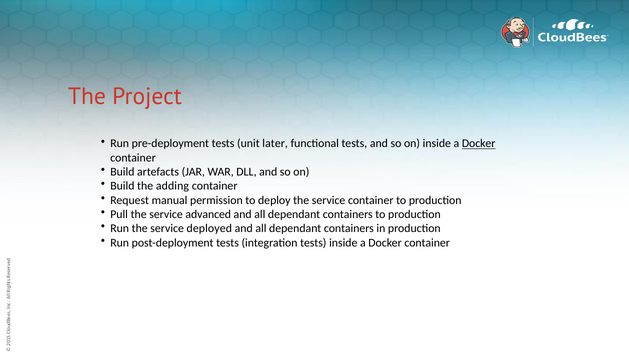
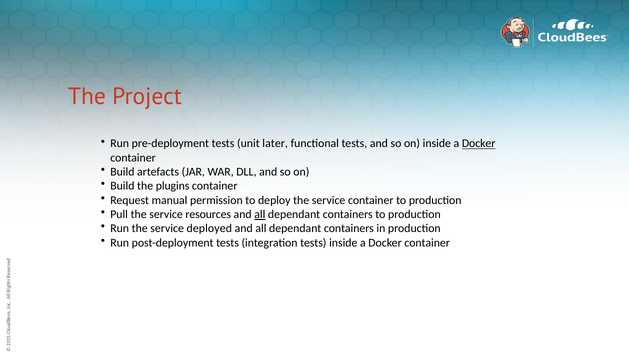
adding: adding -> plugins
advanced: advanced -> resources
all at (260, 214) underline: none -> present
